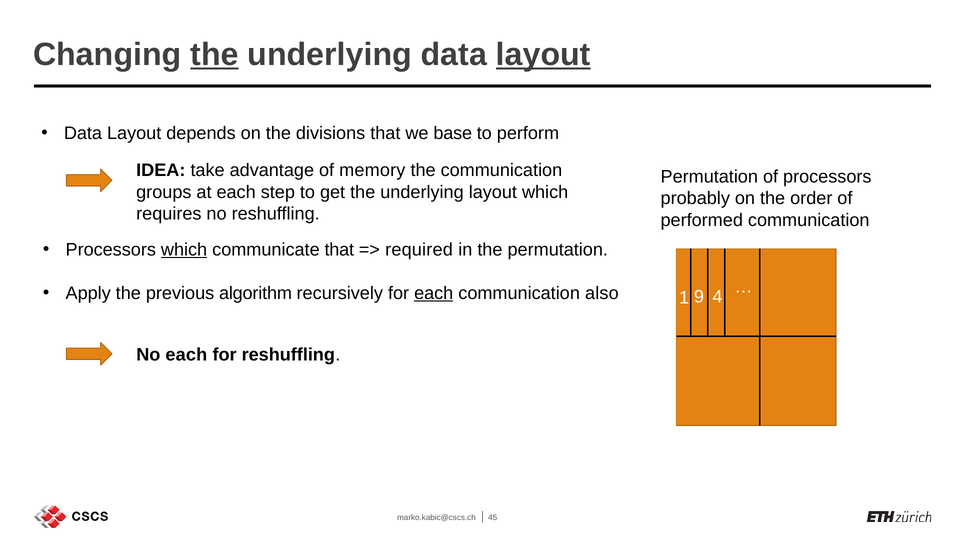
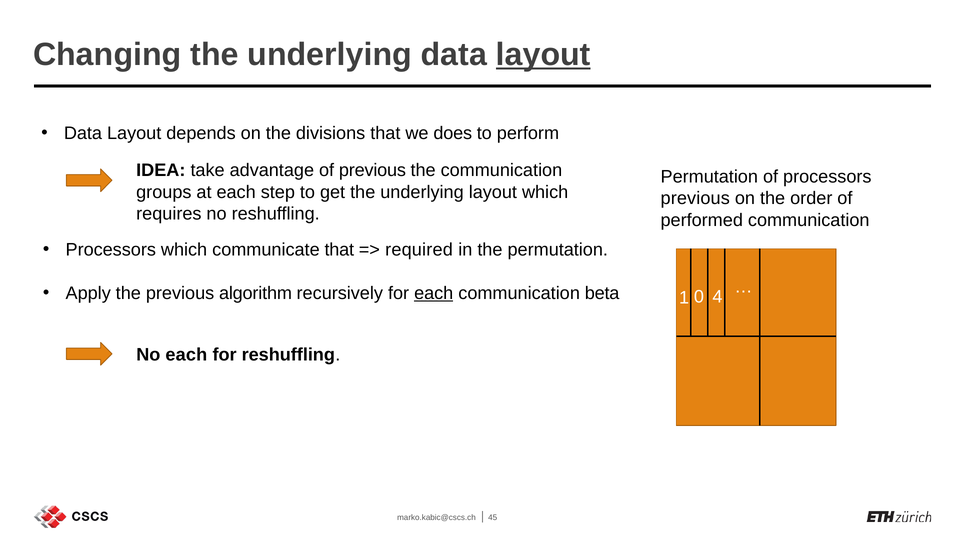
the at (214, 55) underline: present -> none
base: base -> does
of memory: memory -> previous
probably at (695, 198): probably -> previous
which at (184, 250) underline: present -> none
also: also -> beta
9: 9 -> 0
